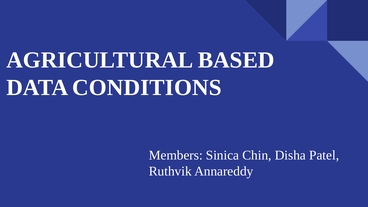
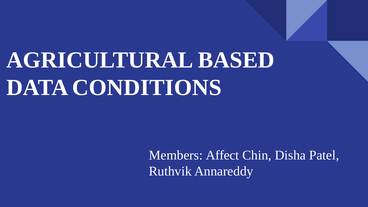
Sinica: Sinica -> Affect
